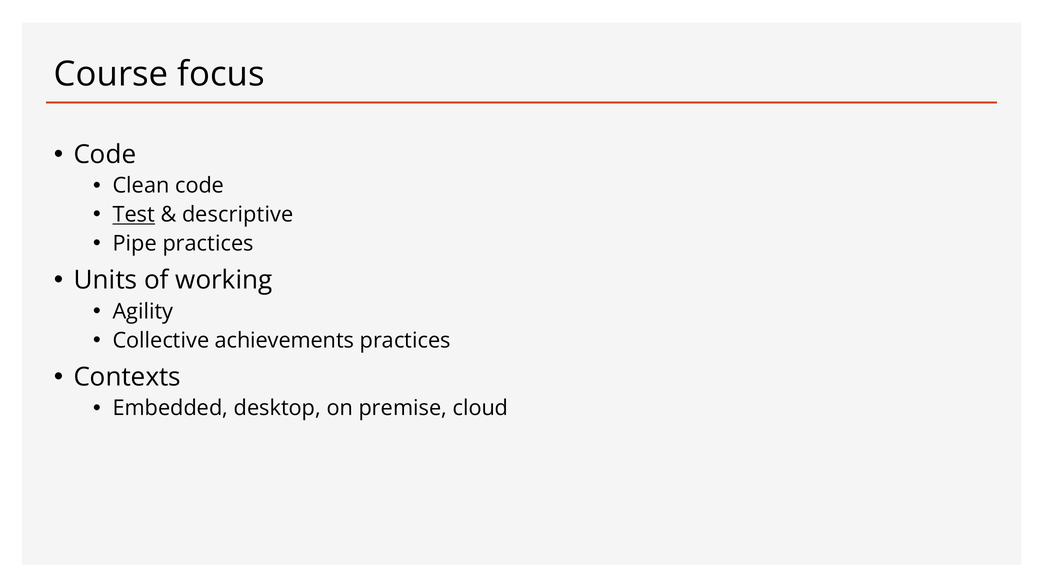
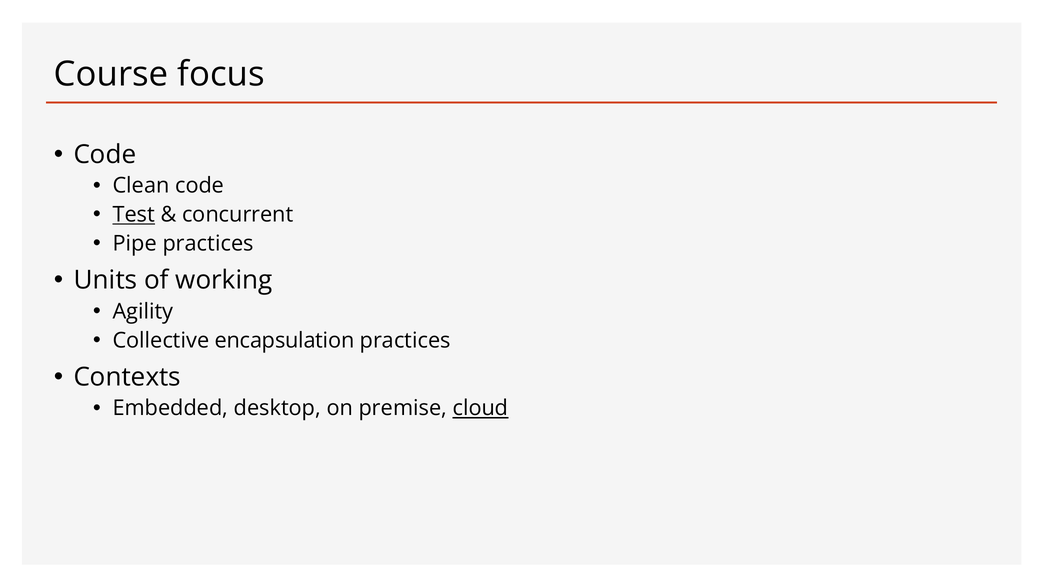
descriptive: descriptive -> concurrent
achievements: achievements -> encapsulation
cloud underline: none -> present
